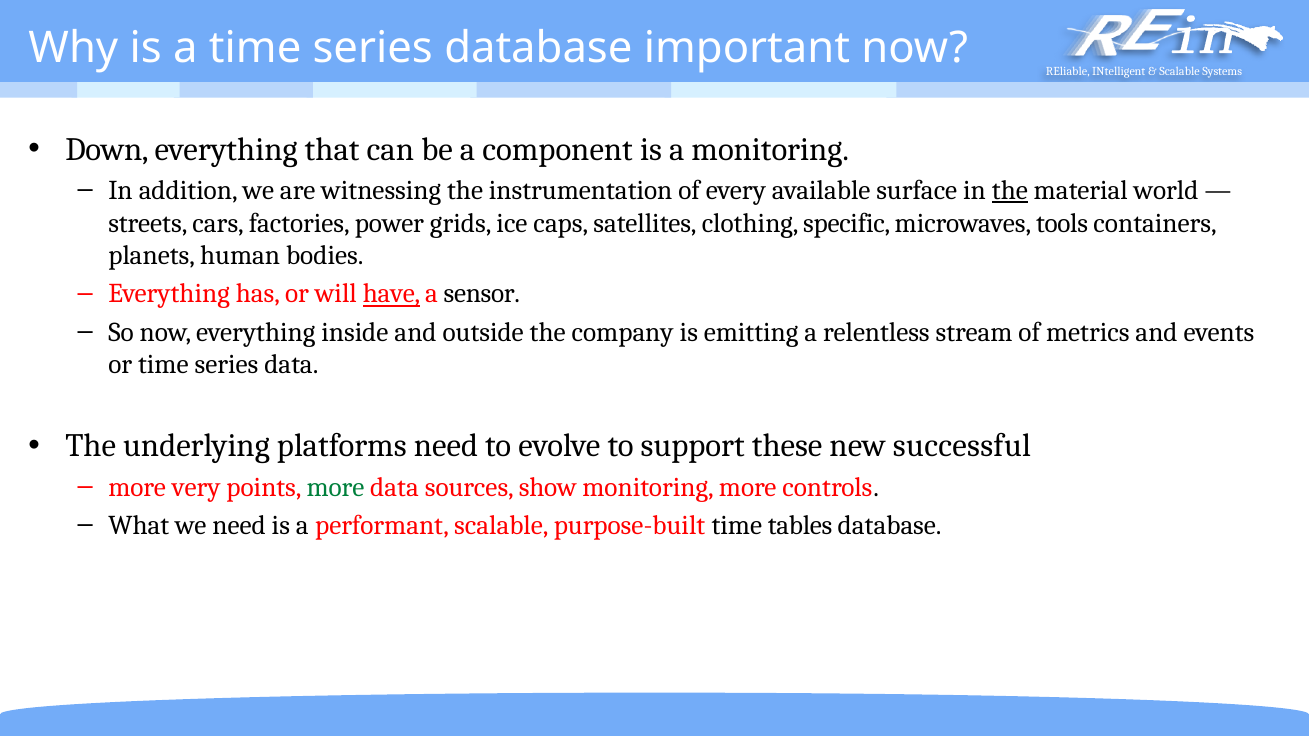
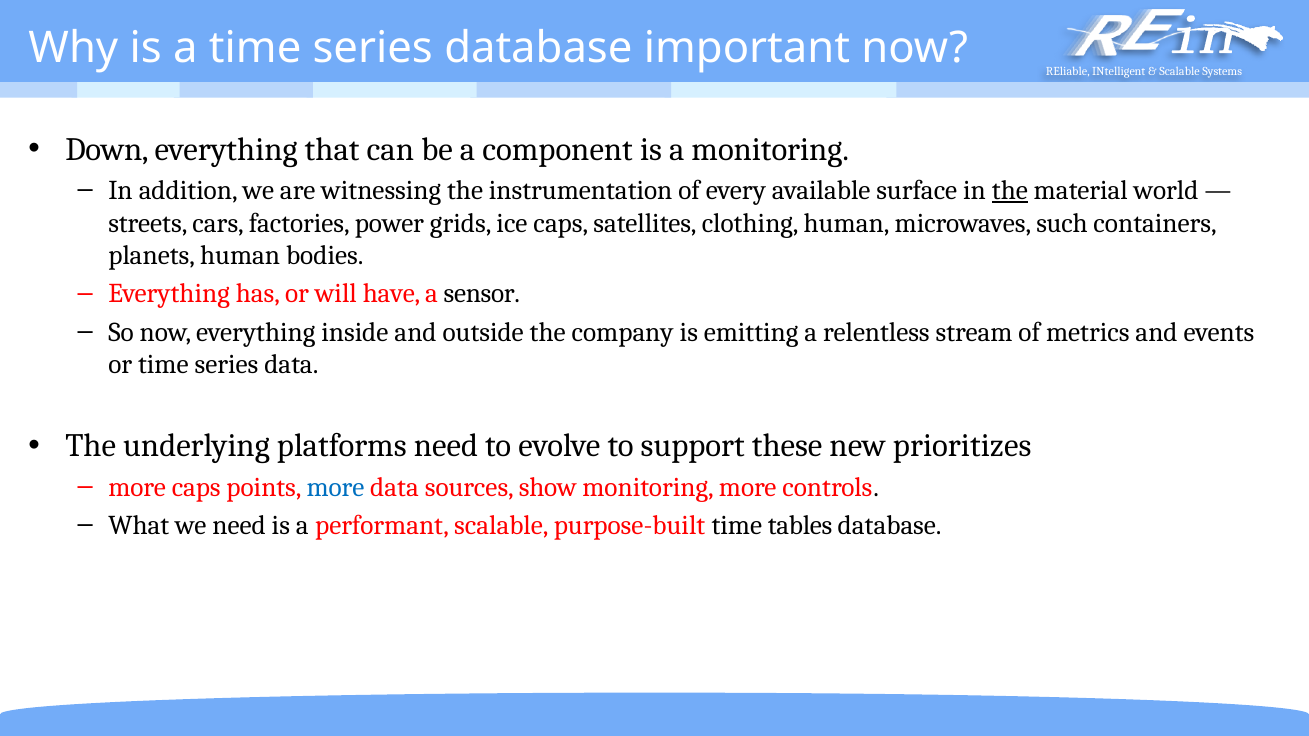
clothing specific: specific -> human
tools: tools -> such
have underline: present -> none
successful: successful -> prioritizes
more very: very -> caps
more at (336, 487) colour: green -> blue
